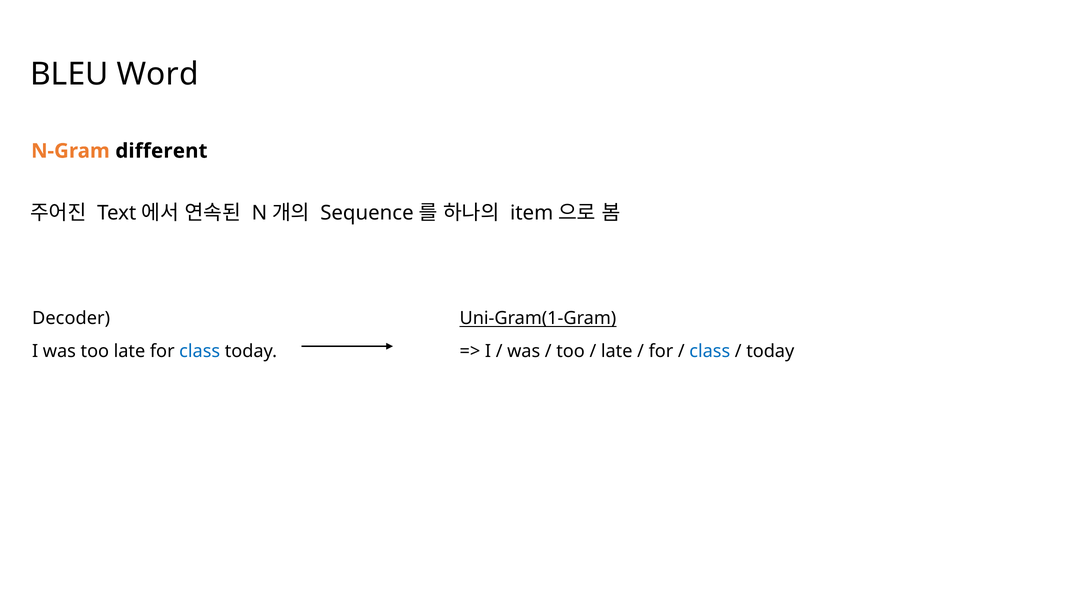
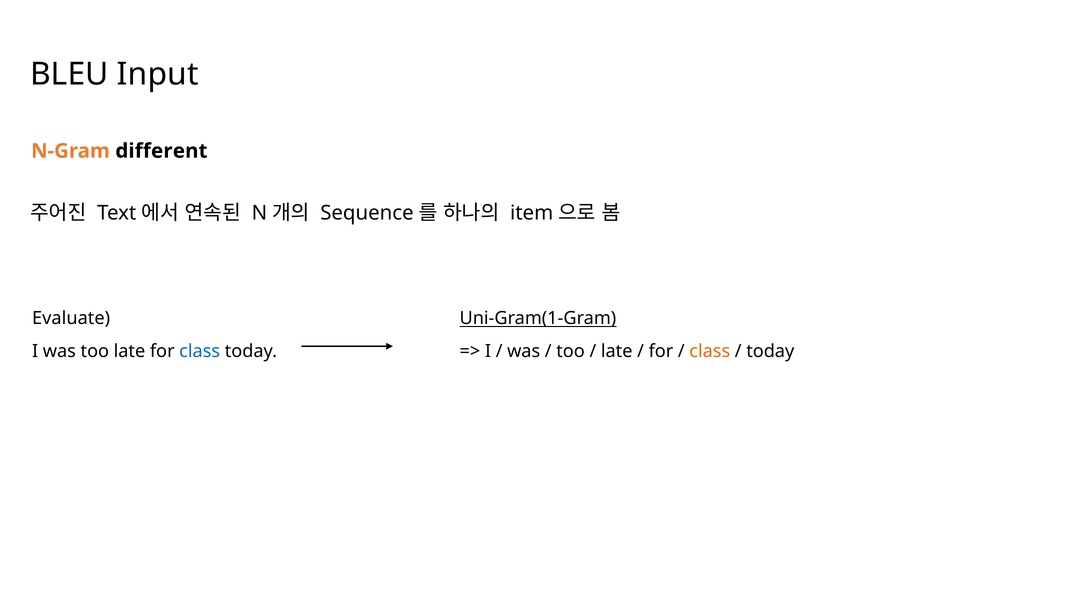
Word: Word -> Input
Decoder: Decoder -> Evaluate
class at (710, 351) colour: blue -> orange
